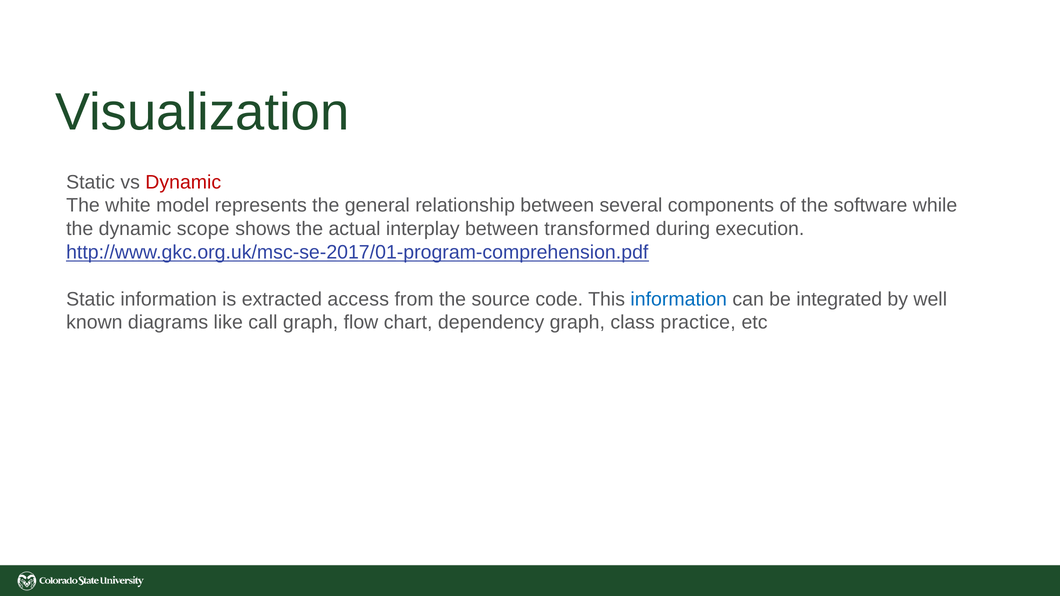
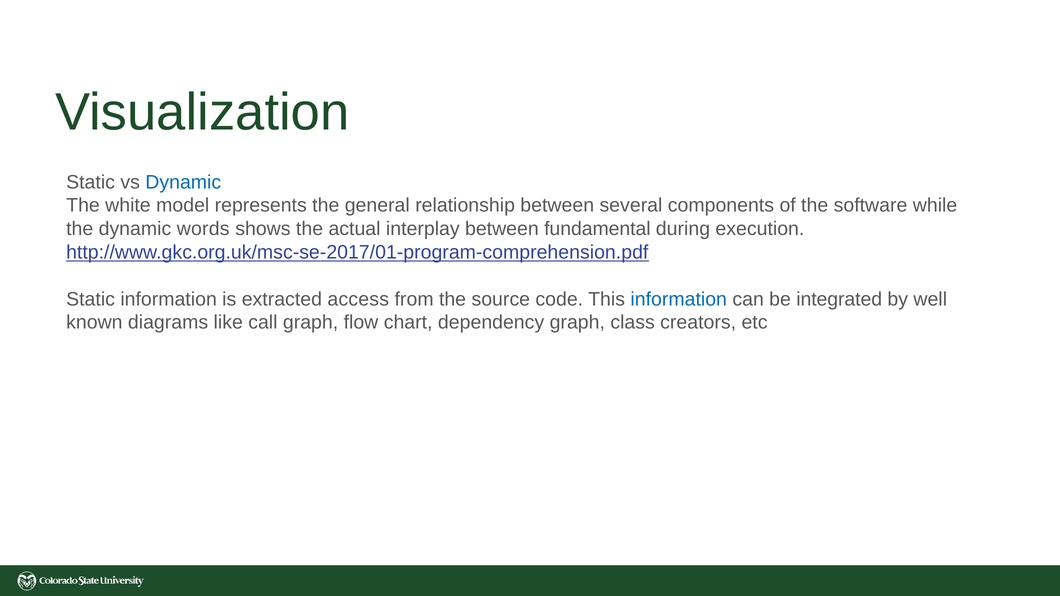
Dynamic at (183, 182) colour: red -> blue
scope: scope -> words
transformed: transformed -> fundamental
practice: practice -> creators
